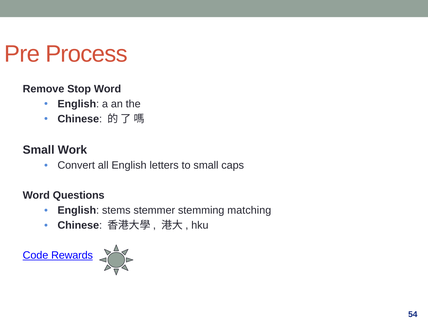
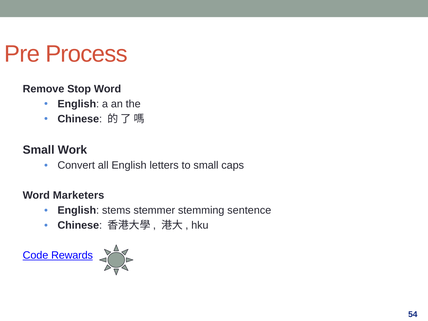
Questions: Questions -> Marketers
matching: matching -> sentence
